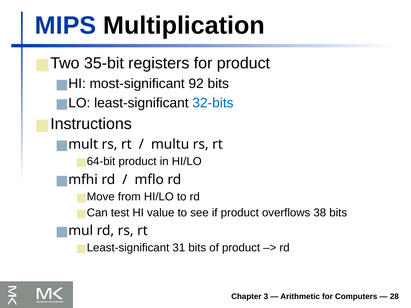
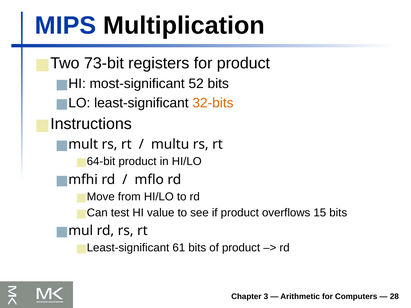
35-bit: 35-bit -> 73-bit
92: 92 -> 52
32-bits colour: blue -> orange
38: 38 -> 15
31: 31 -> 61
